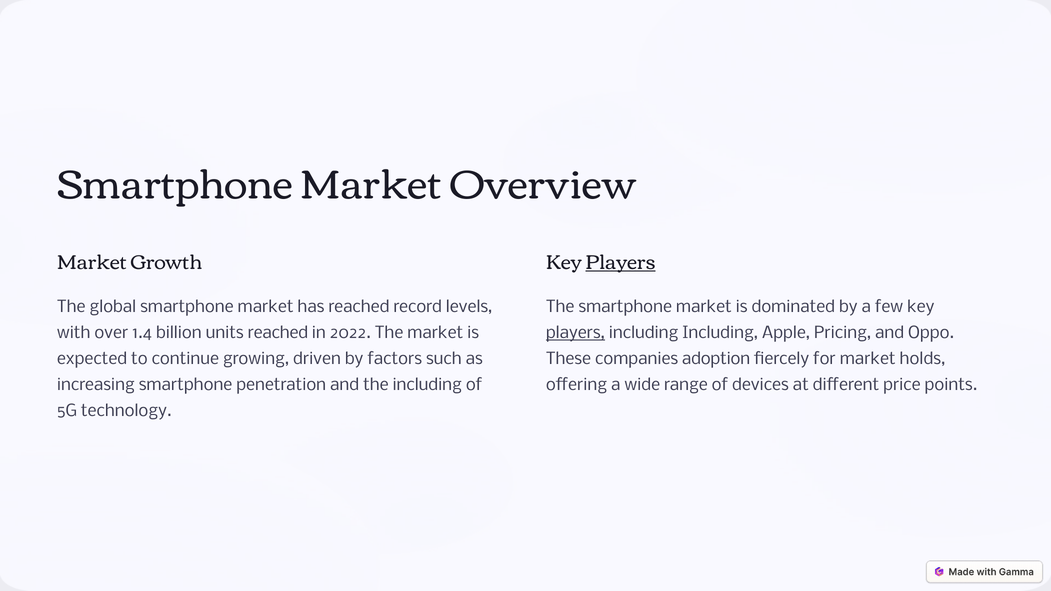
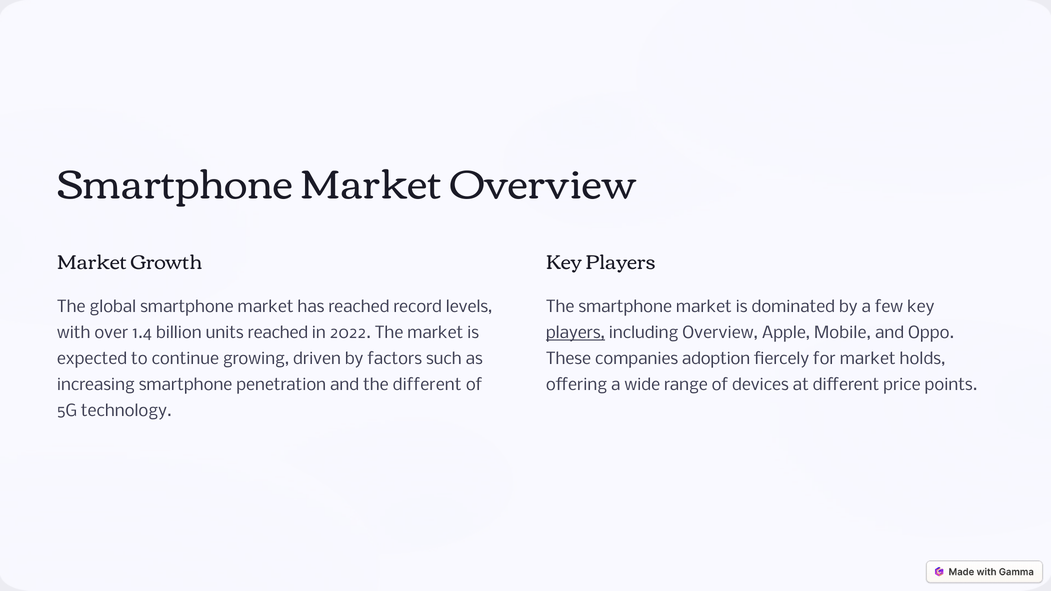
Players at (621, 262) underline: present -> none
including Including: Including -> Overview
Pricing: Pricing -> Mobile
the including: including -> different
